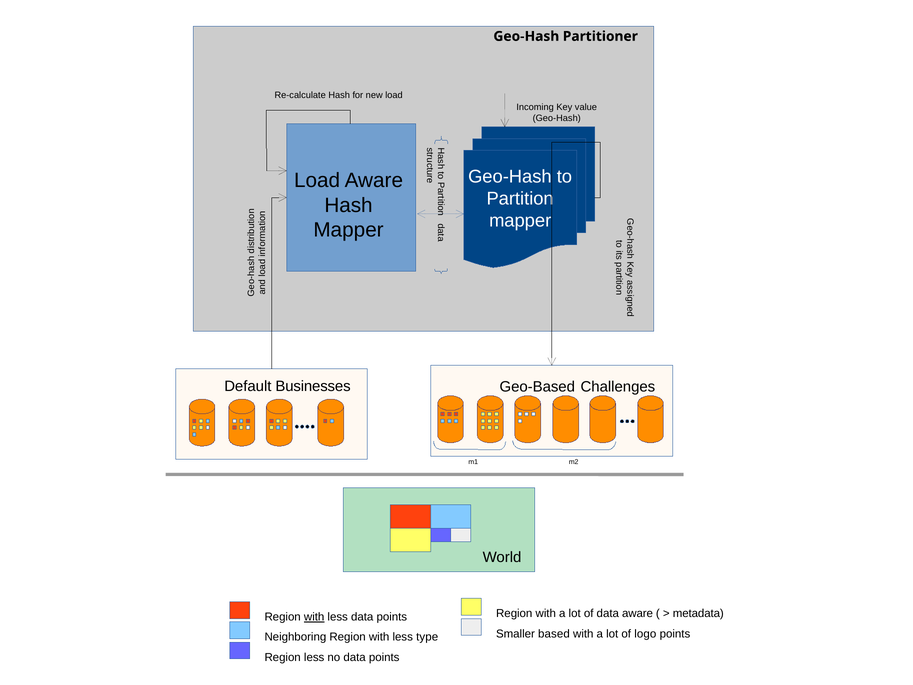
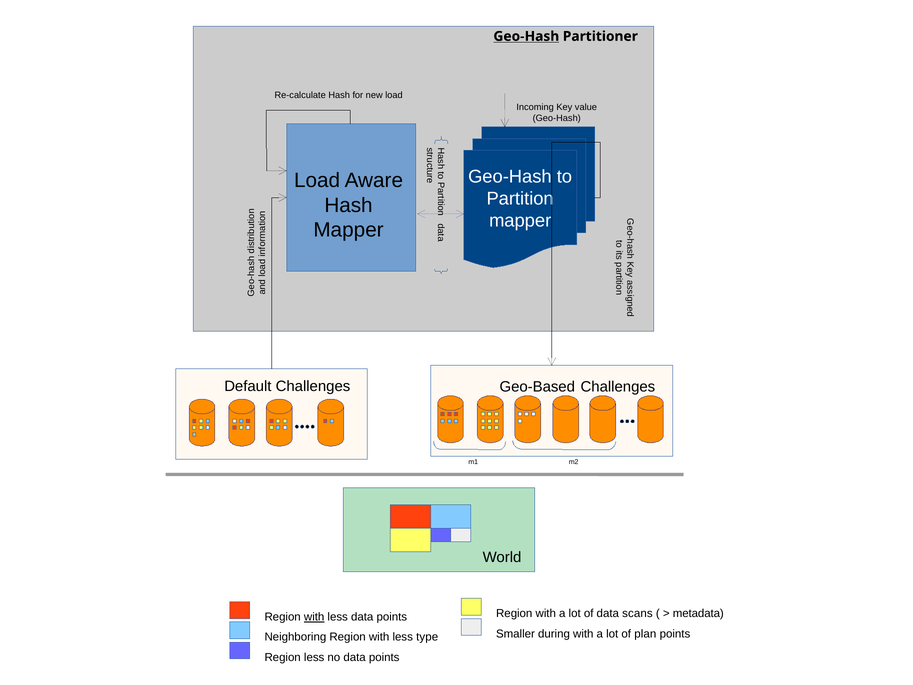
Geo-Hash at (526, 36) underline: none -> present
Default Businesses: Businesses -> Challenges
data aware: aware -> scans
based: based -> during
logo: logo -> plan
